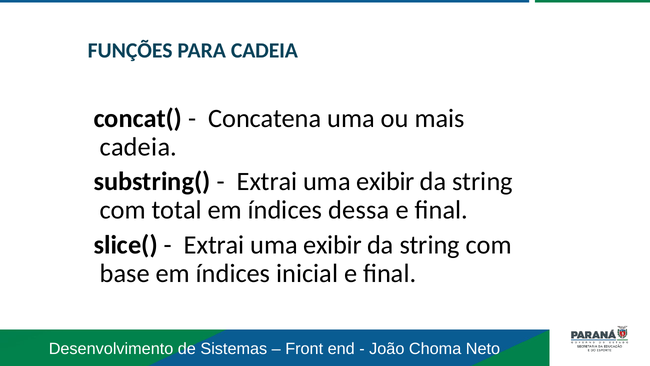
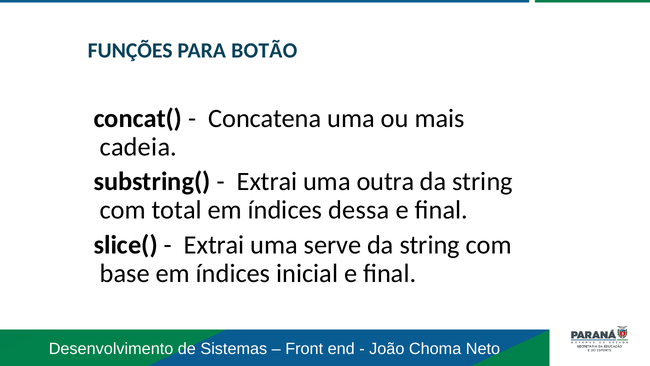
PARA CADEIA: CADEIA -> BOTÃO
exibir at (385, 182): exibir -> outra
exibir at (333, 245): exibir -> serve
